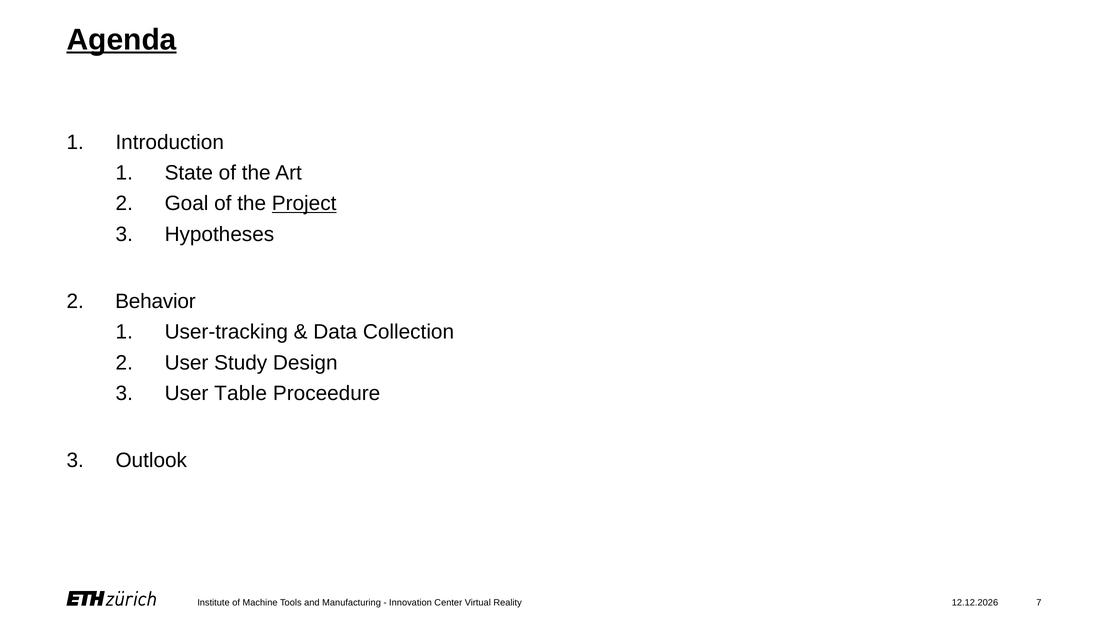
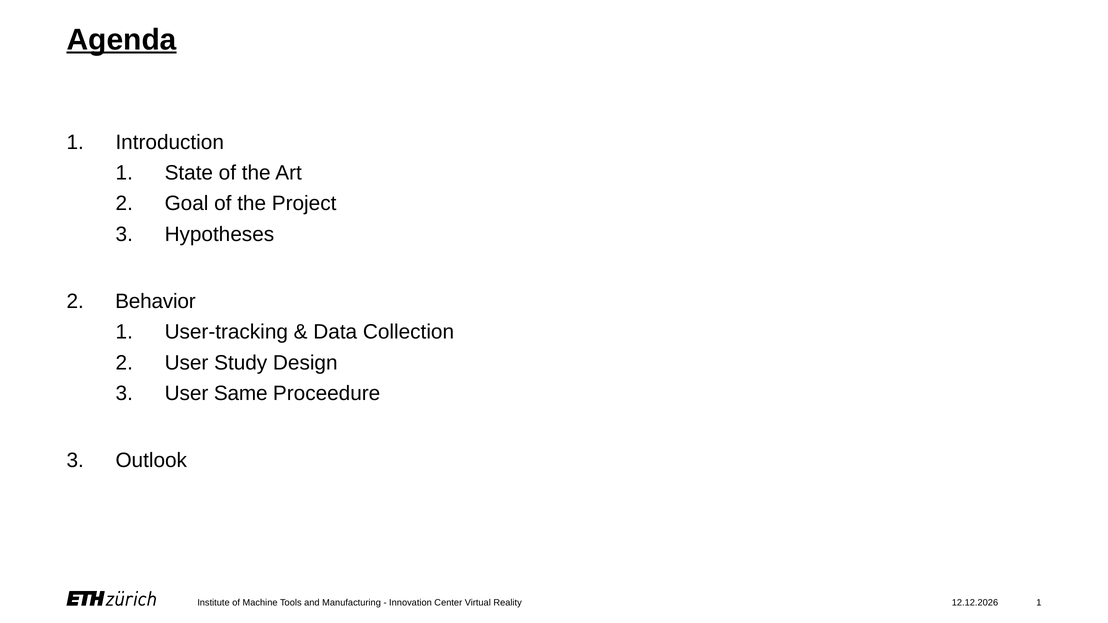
Project underline: present -> none
Table: Table -> Same
7 at (1039, 603): 7 -> 1
